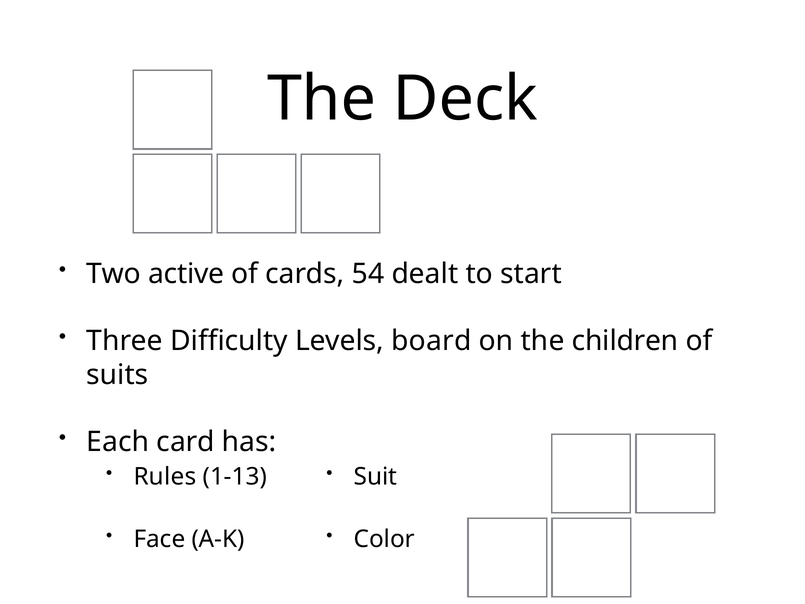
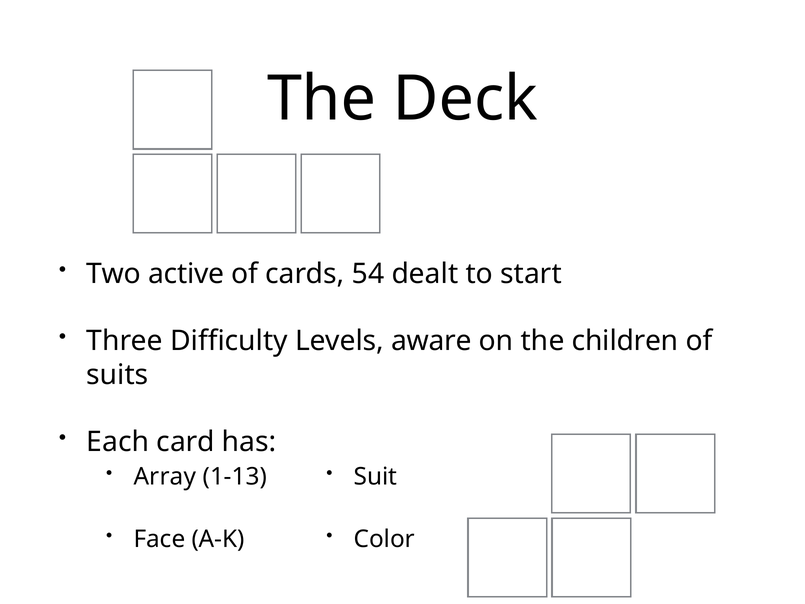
board: board -> aware
Rules: Rules -> Array
